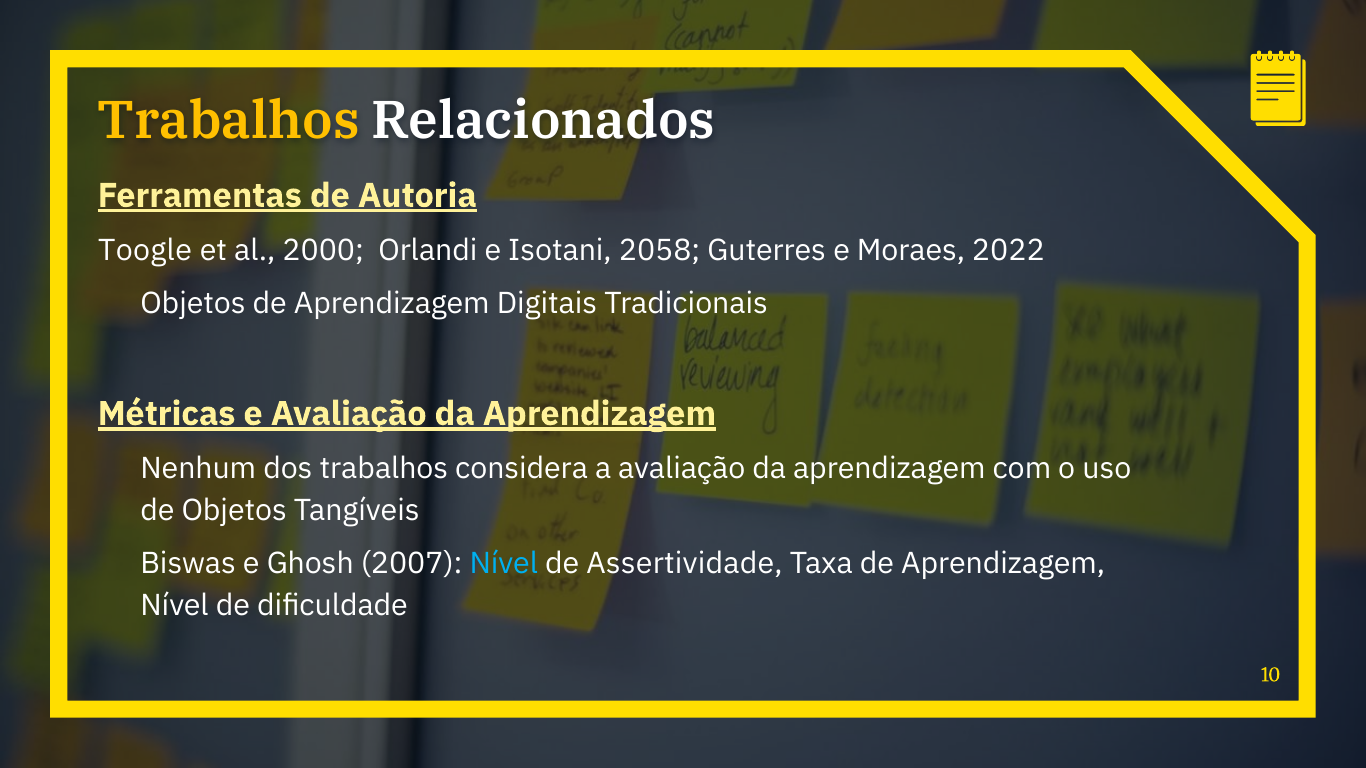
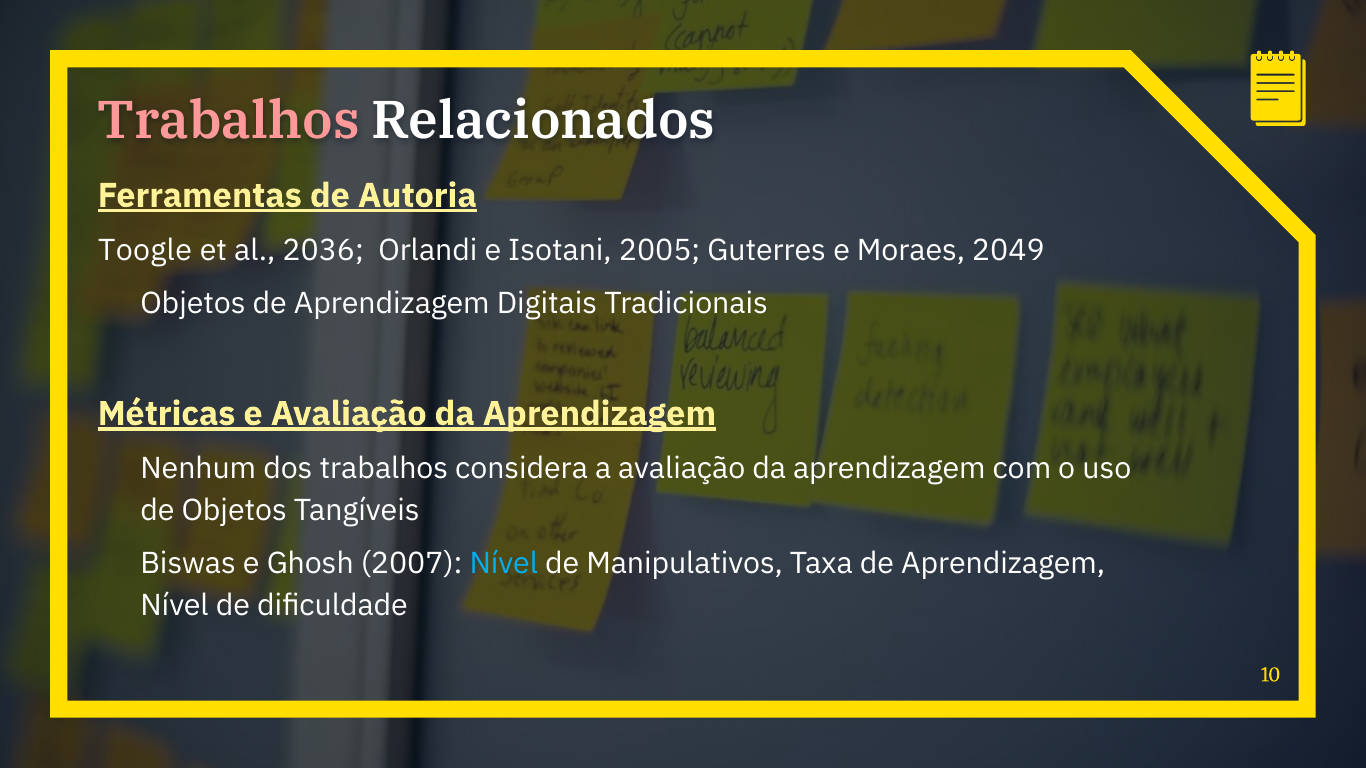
Trabalhos at (229, 121) colour: yellow -> pink
2000: 2000 -> 2036
2058: 2058 -> 2005
2022: 2022 -> 2049
Assertividade: Assertividade -> Manipulativos
